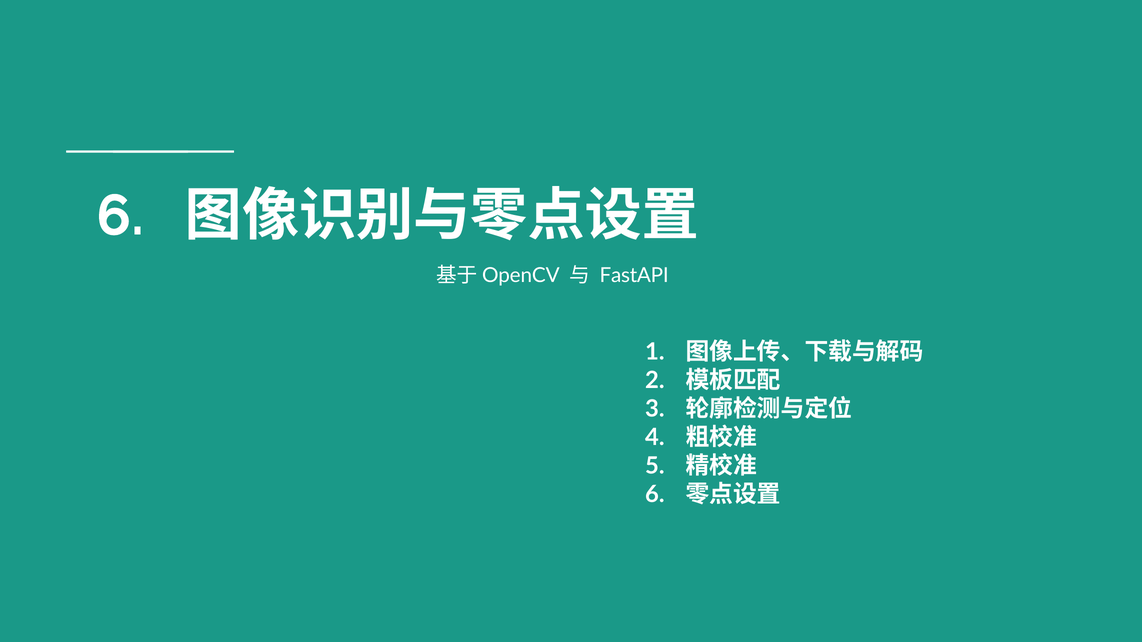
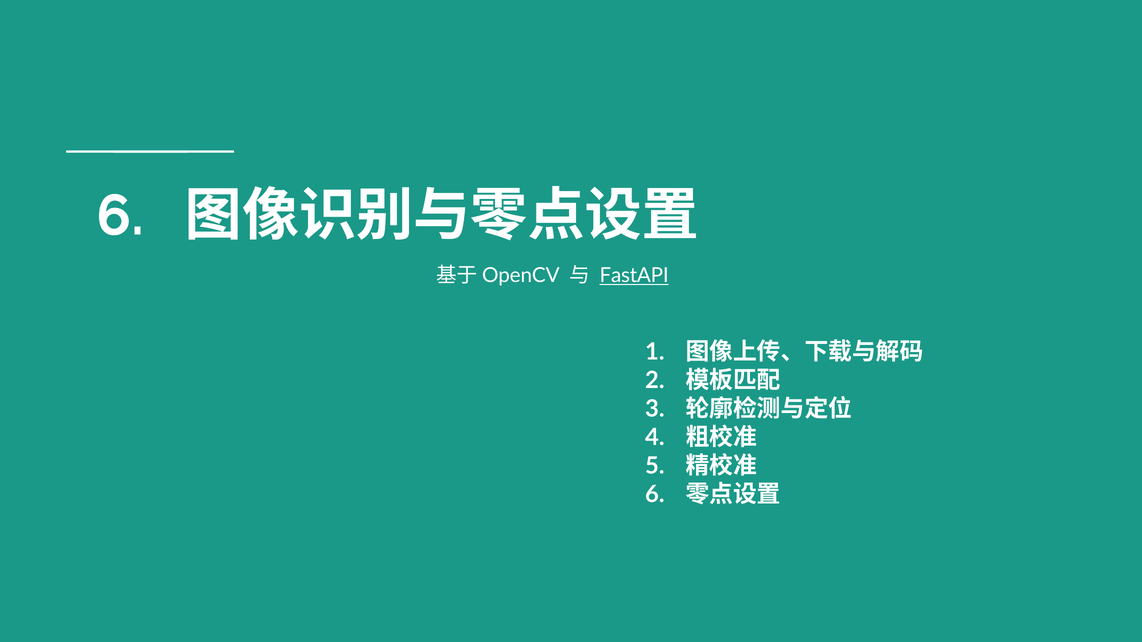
FastAPI underline: none -> present
